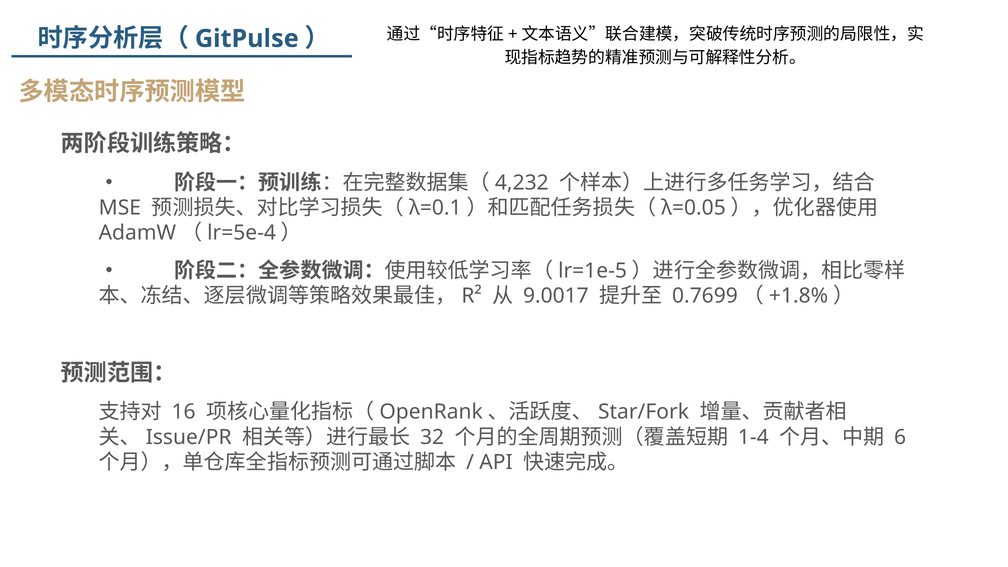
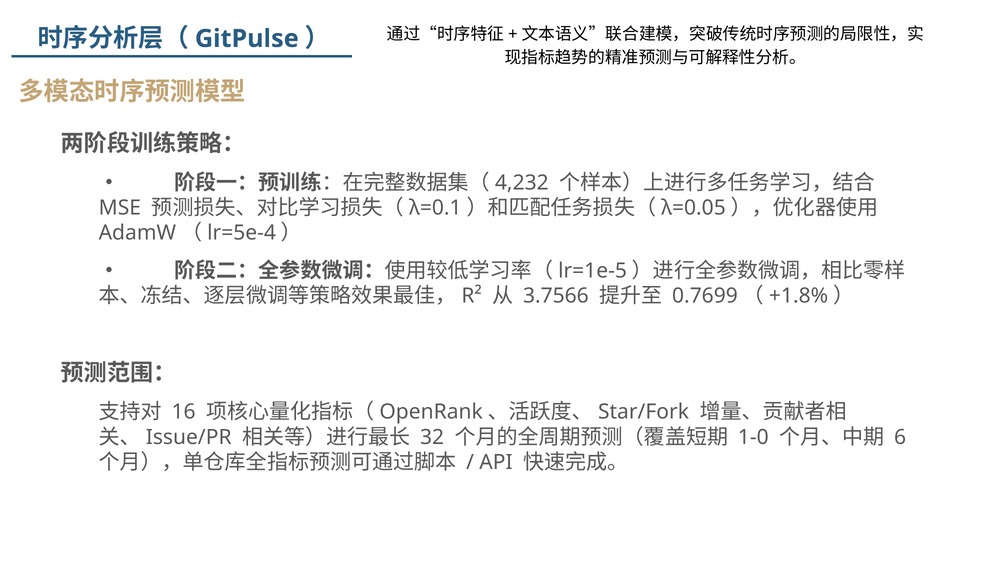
9.0017: 9.0017 -> 3.7566
1-4: 1-4 -> 1-0
